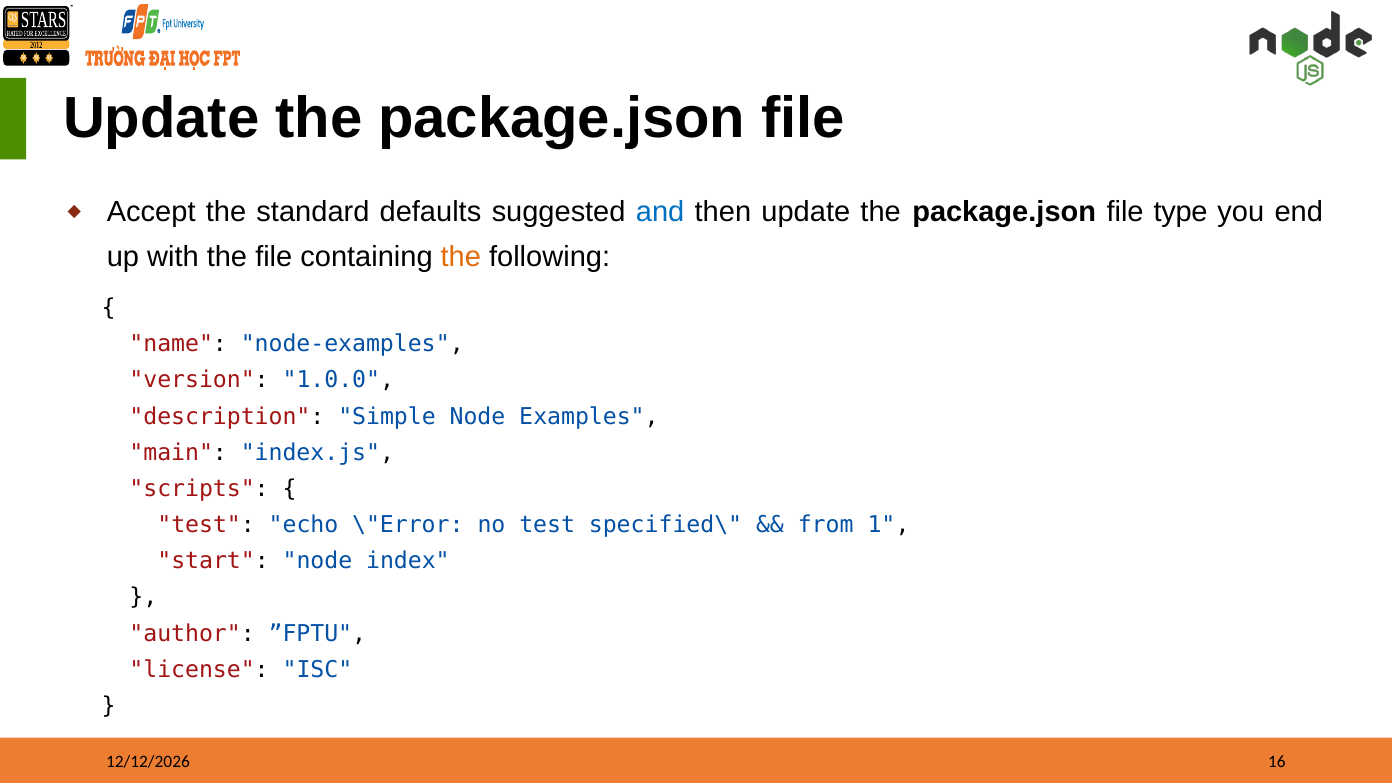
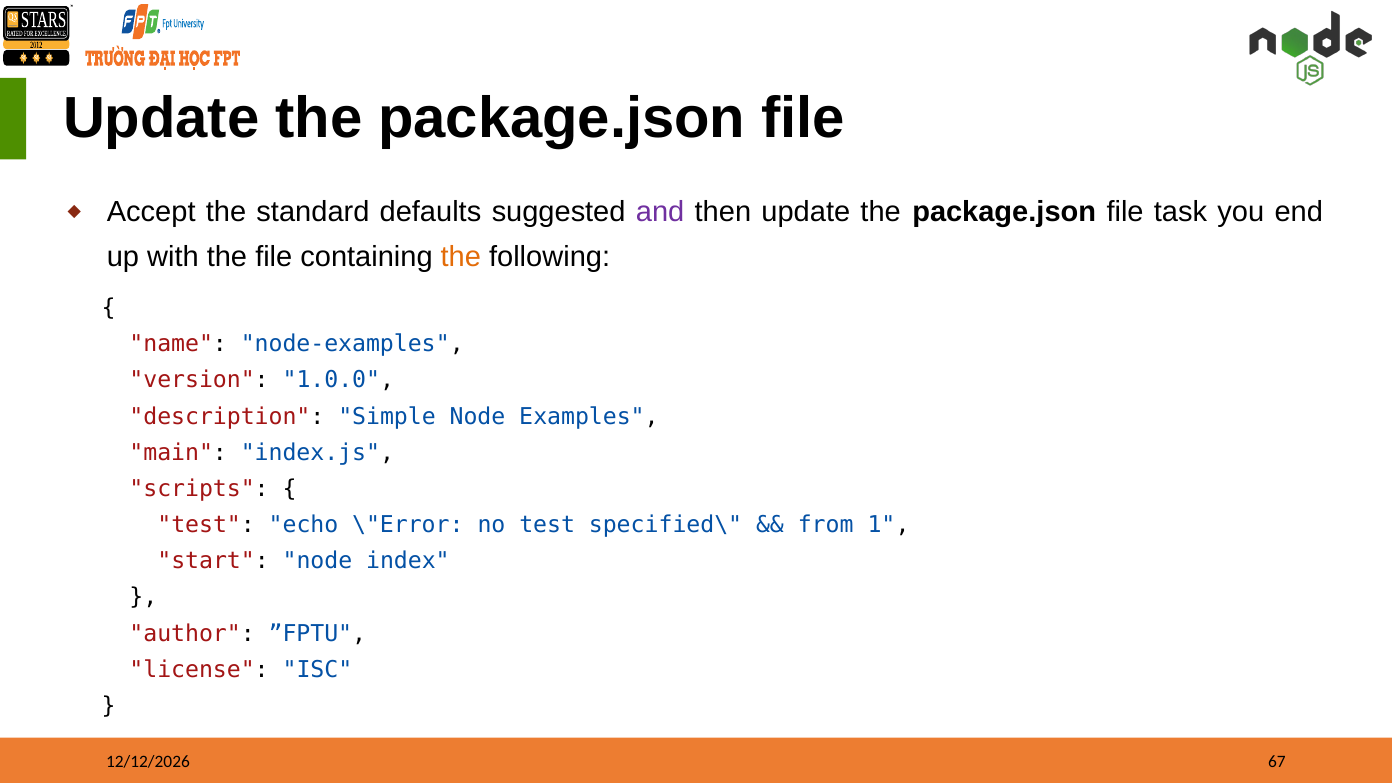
and colour: blue -> purple
type: type -> task
16: 16 -> 67
